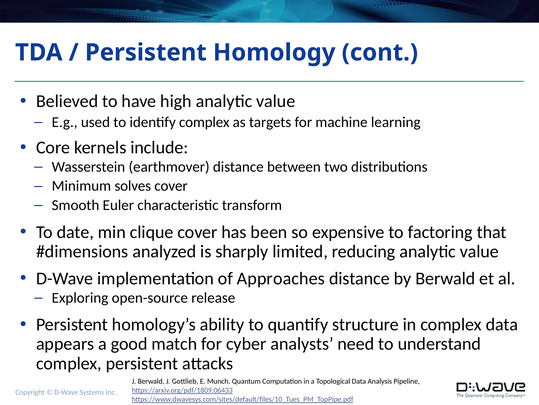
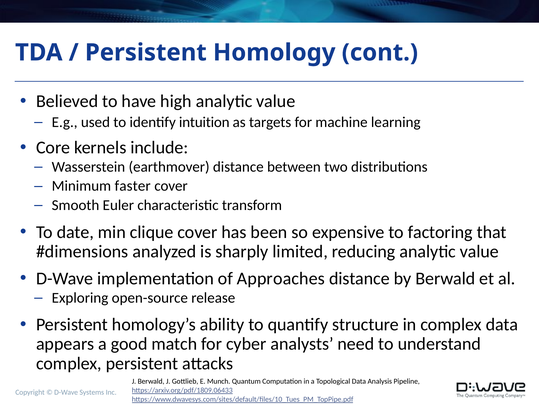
identify complex: complex -> intuition
solves: solves -> faster
